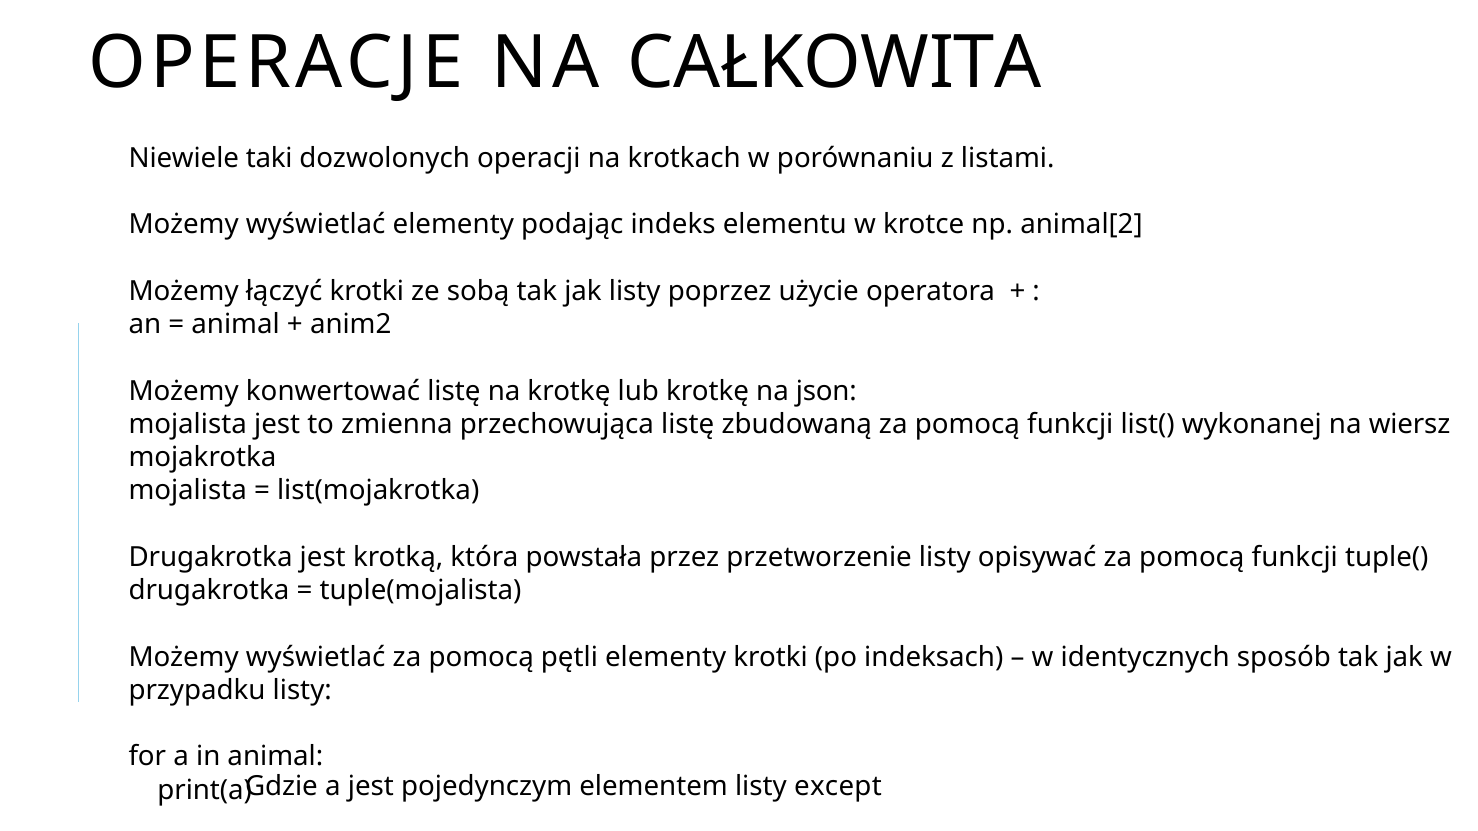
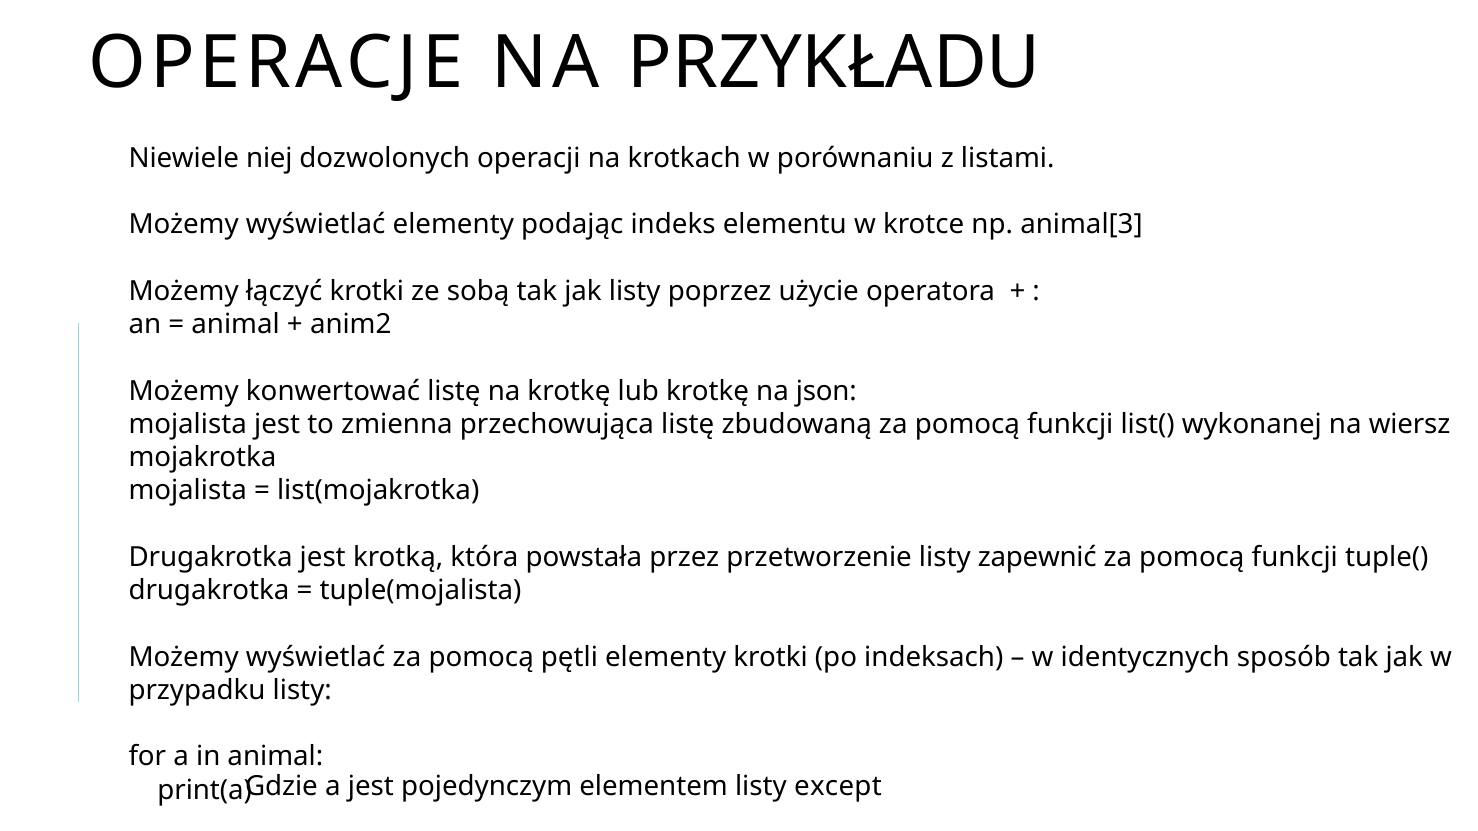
CAŁKOWITA: CAŁKOWITA -> PRZYKŁADU
taki: taki -> niej
animal[2: animal[2 -> animal[3
opisywać: opisywać -> zapewnić
